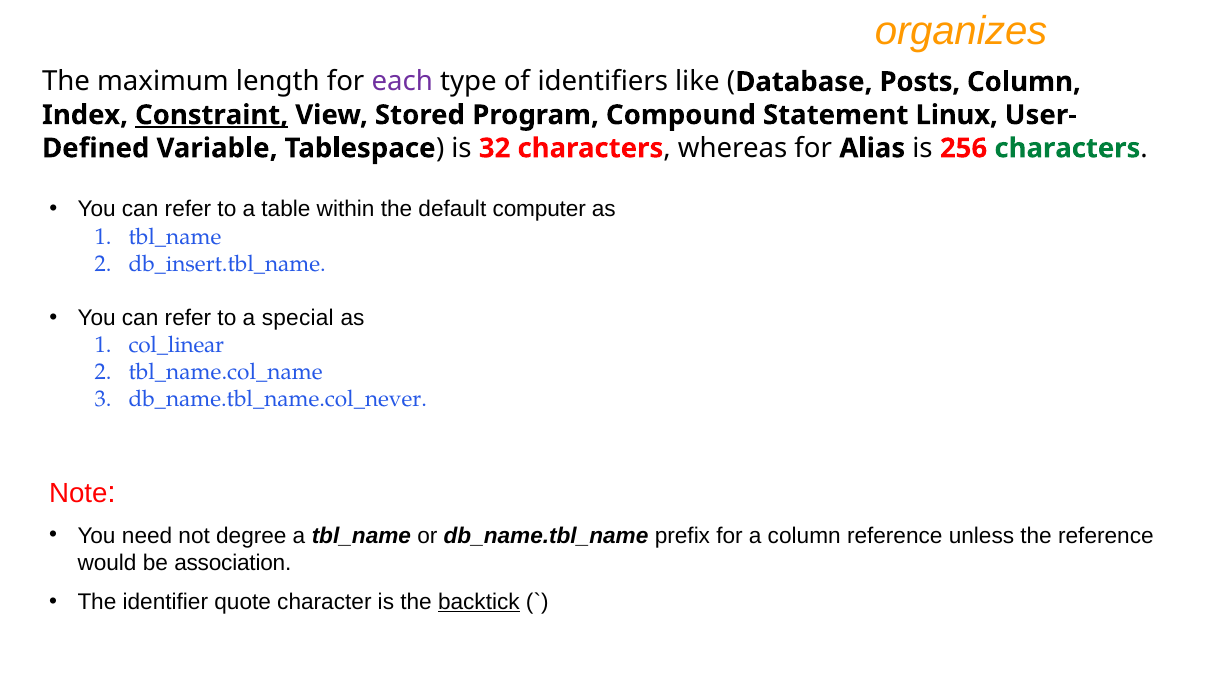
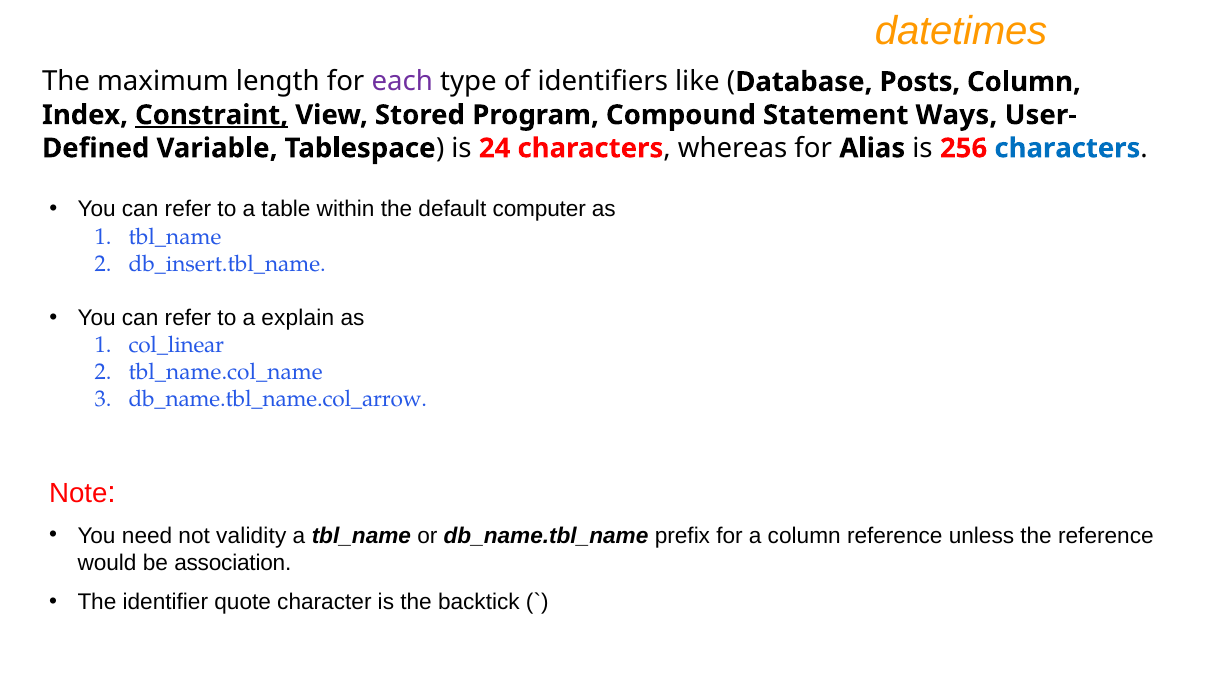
organizes: organizes -> datetimes
Linux: Linux -> Ways
32: 32 -> 24
characters at (1067, 148) colour: green -> blue
special: special -> explain
db_name.tbl_name.col_never: db_name.tbl_name.col_never -> db_name.tbl_name.col_arrow
degree: degree -> validity
backtick underline: present -> none
